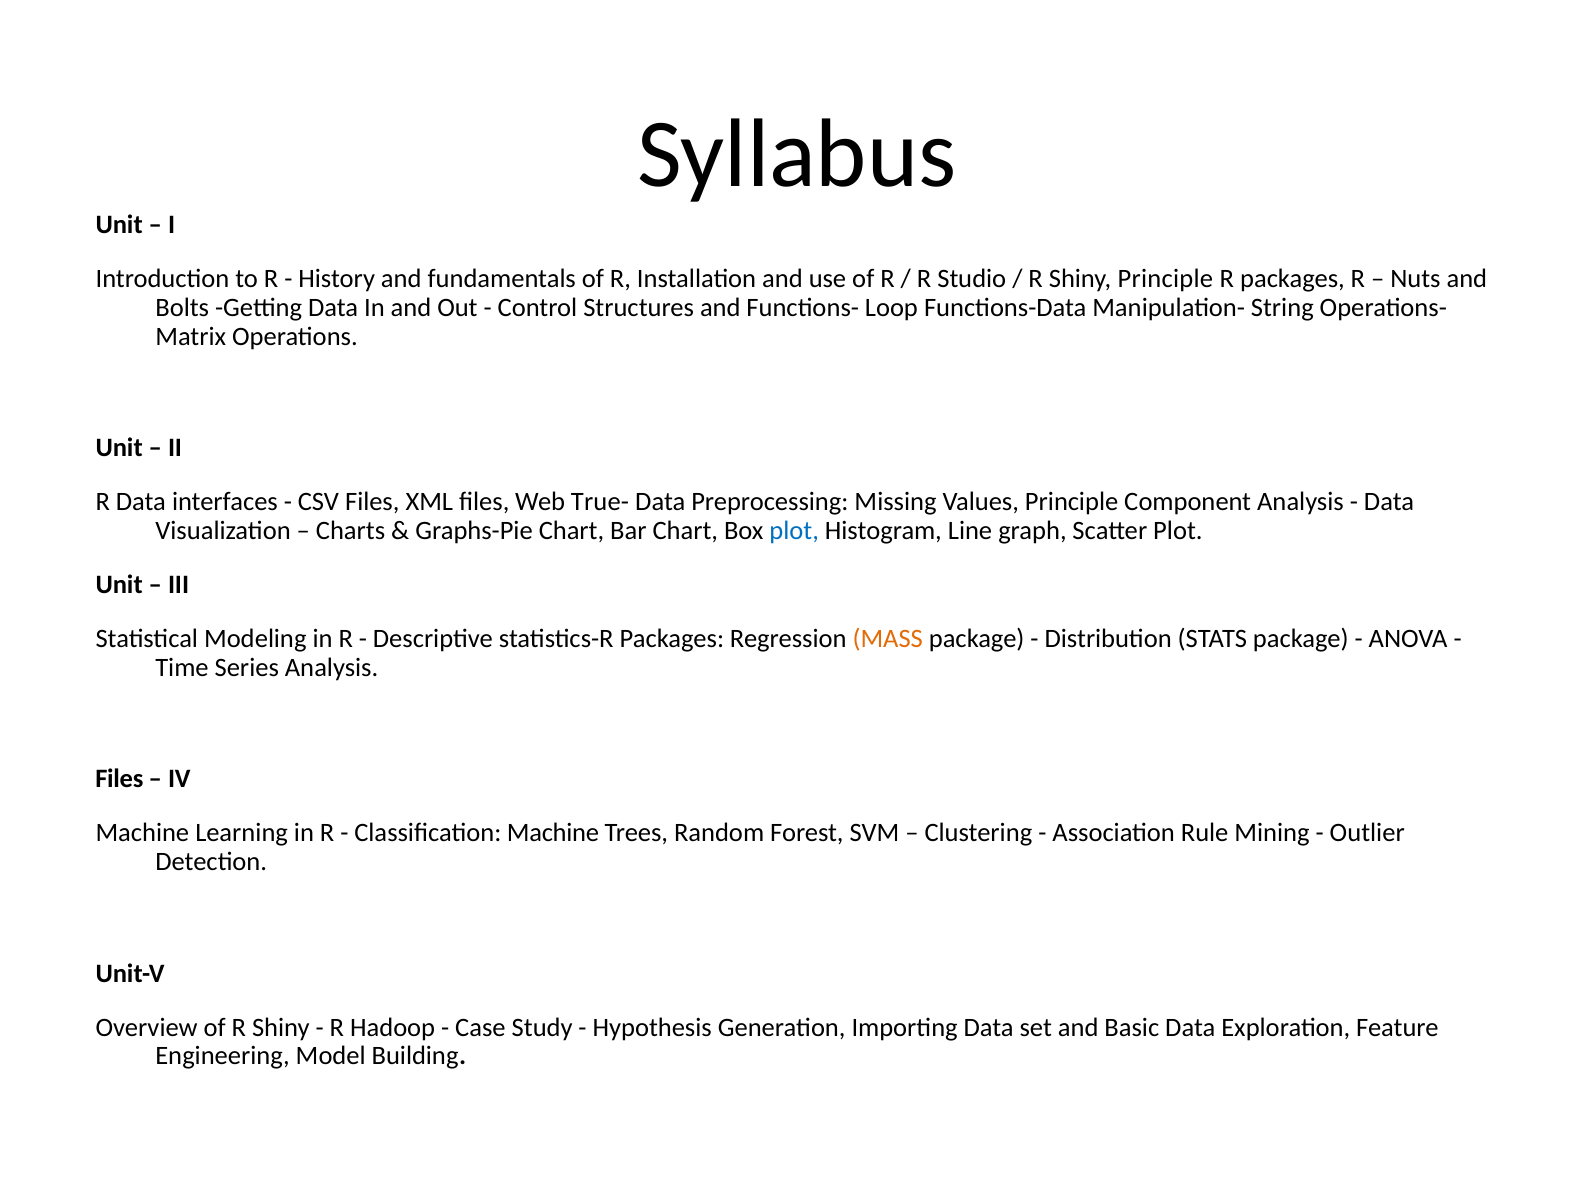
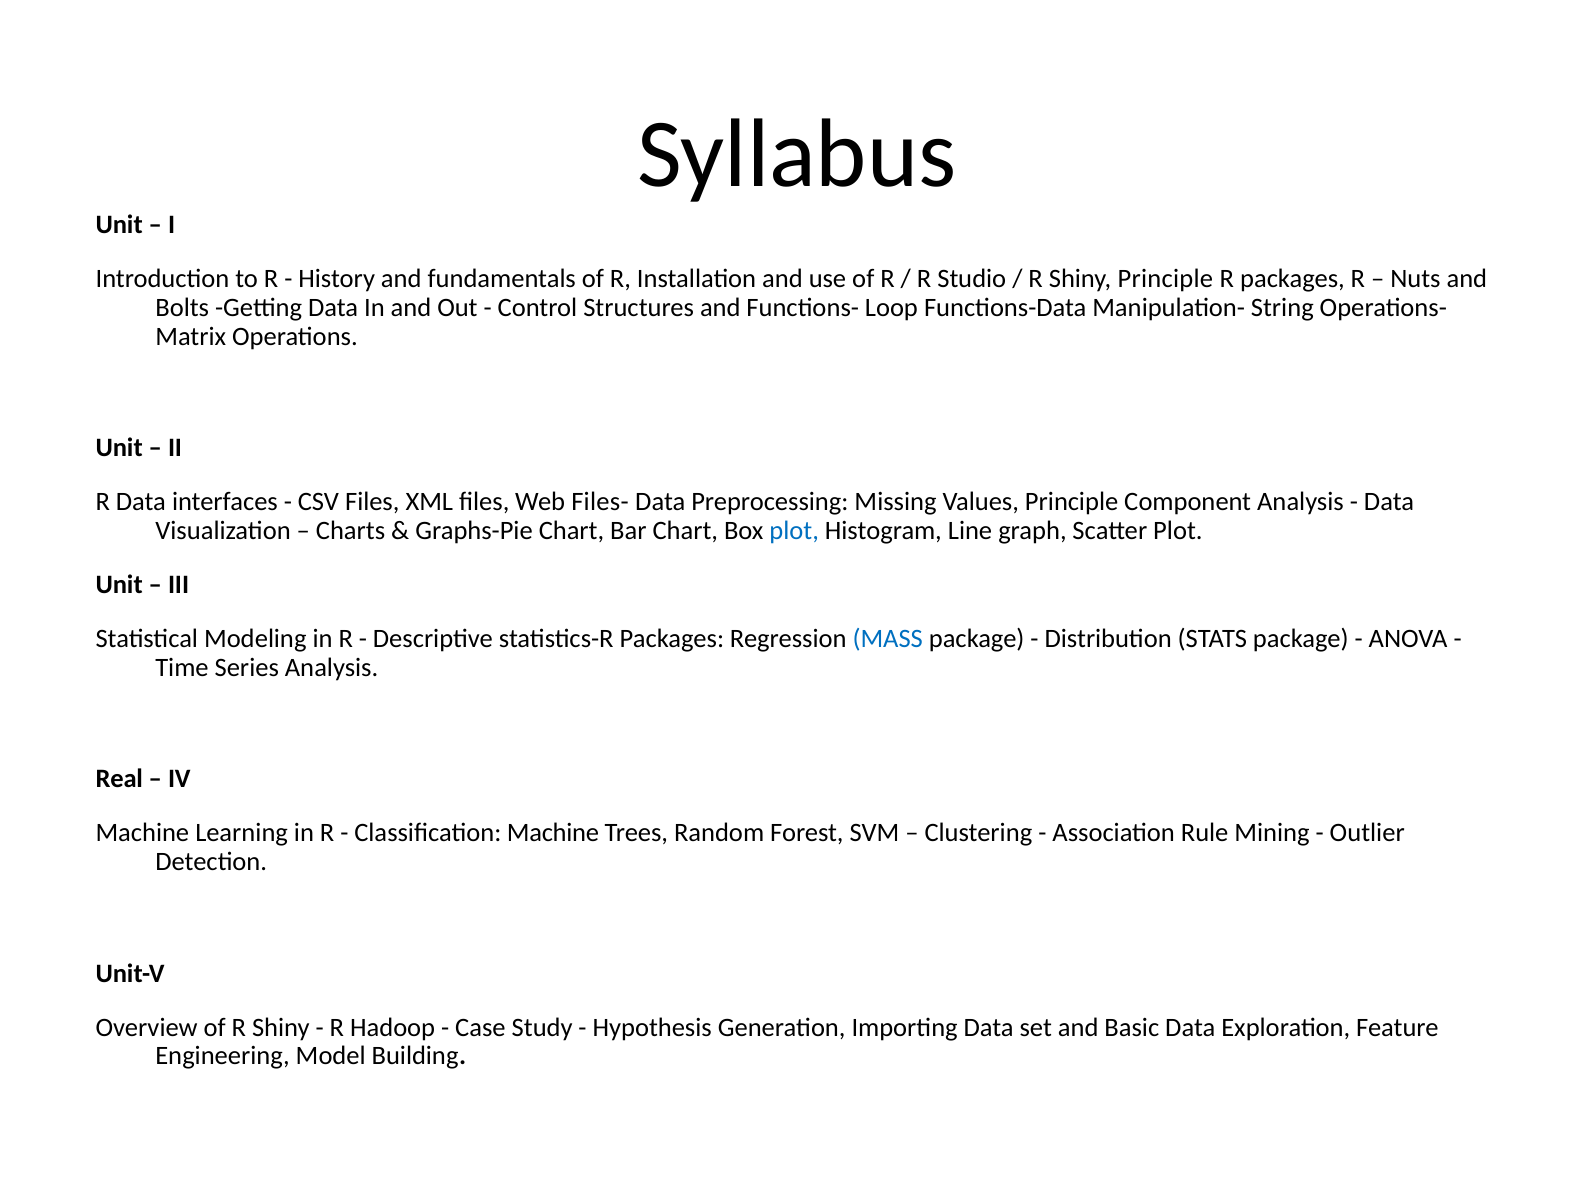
True-: True- -> Files-
MASS colour: orange -> blue
Files at (119, 779): Files -> Real
